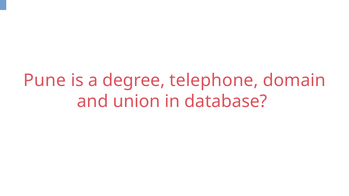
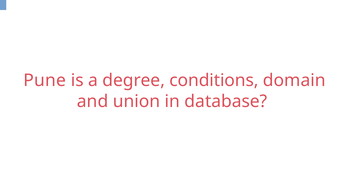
telephone: telephone -> conditions
